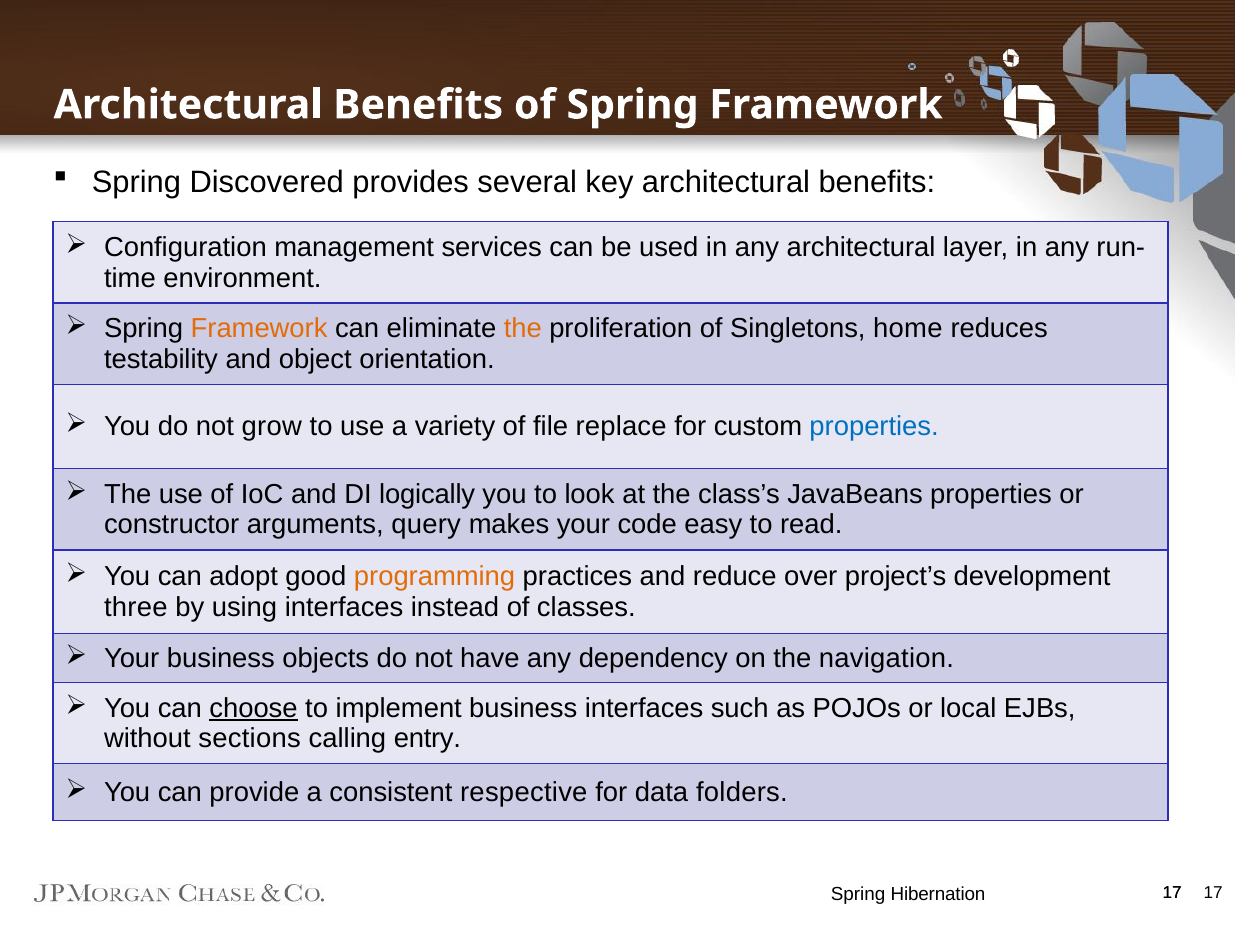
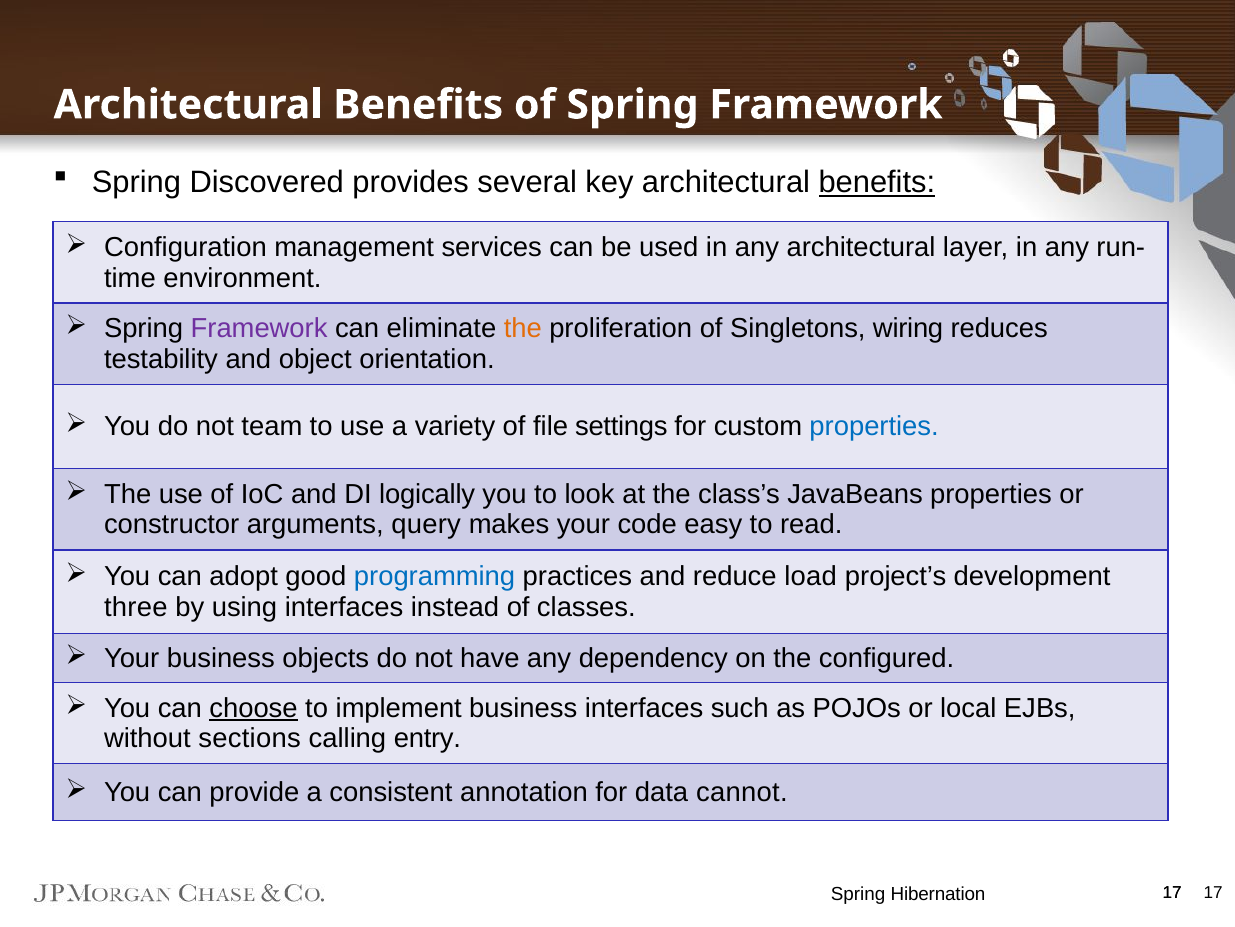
benefits at (877, 183) underline: none -> present
Framework at (259, 329) colour: orange -> purple
home: home -> wiring
grow: grow -> team
replace: replace -> settings
programming colour: orange -> blue
over: over -> load
navigation: navigation -> configured
respective: respective -> annotation
folders: folders -> cannot
